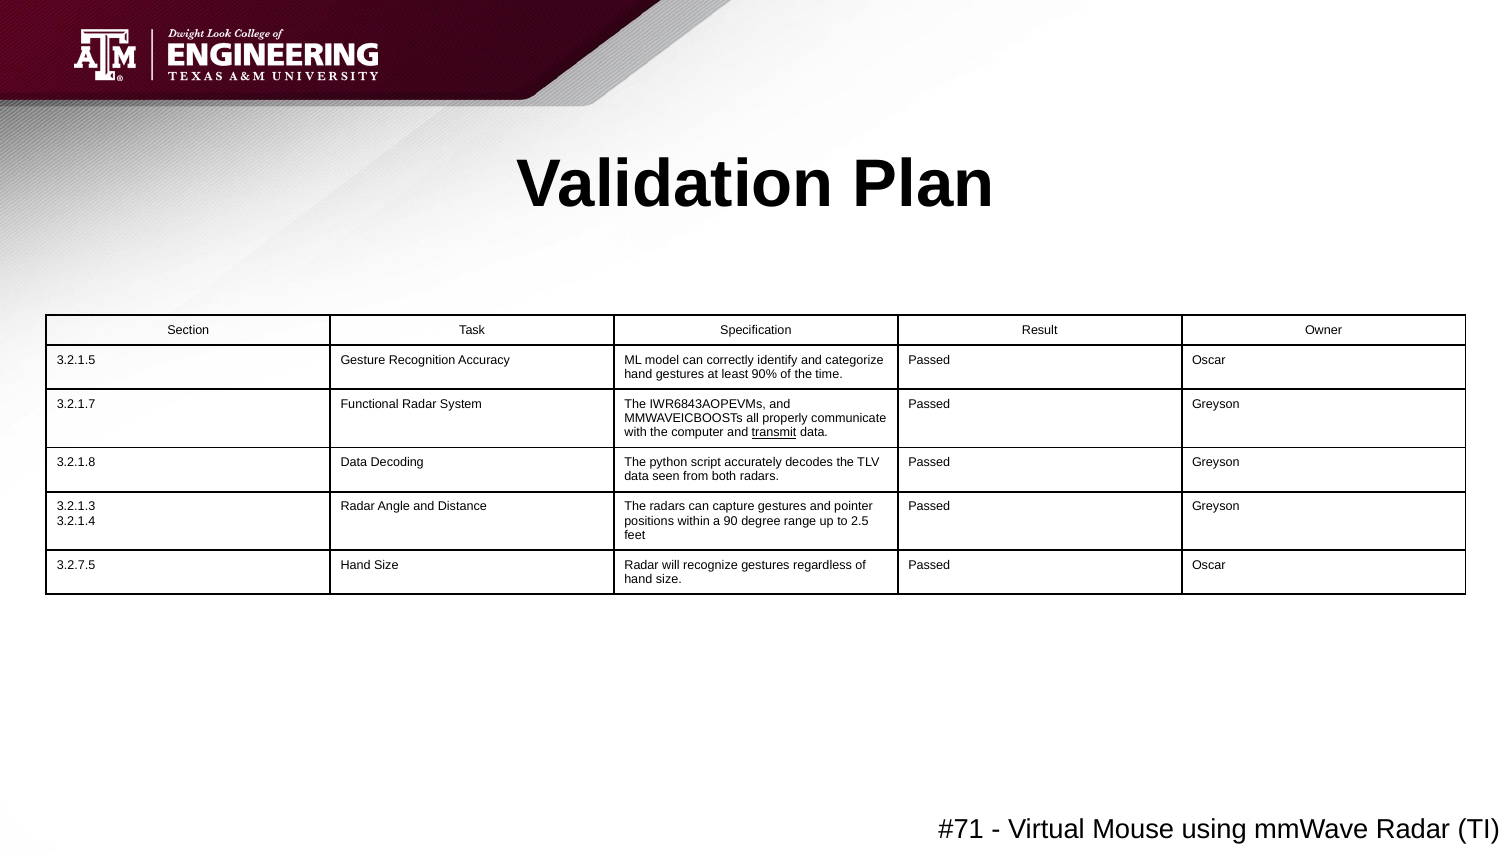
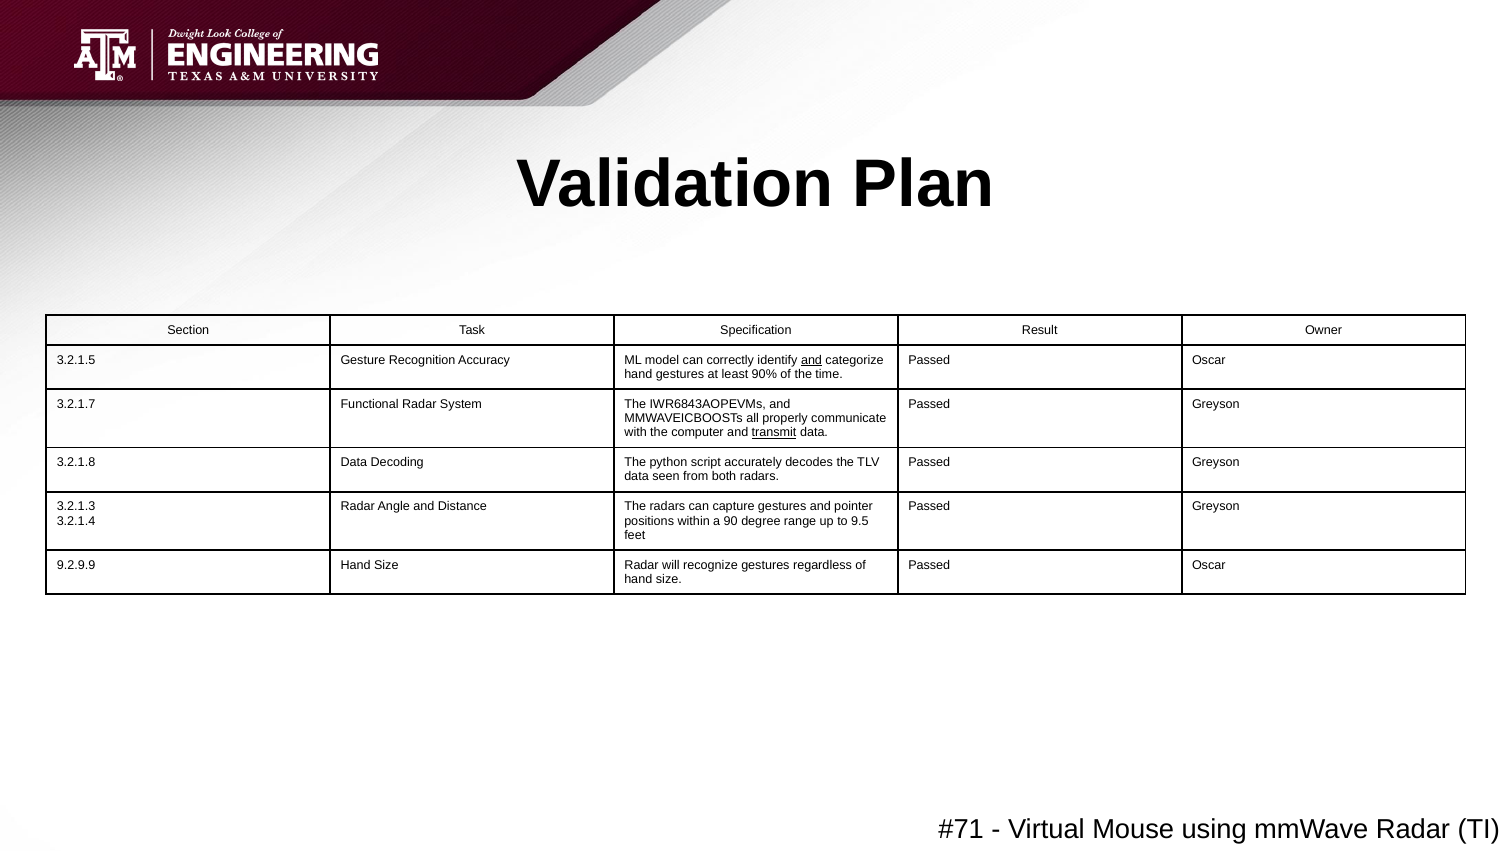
and at (812, 360) underline: none -> present
2.5: 2.5 -> 9.5
3.2.7.5: 3.2.7.5 -> 9.2.9.9
